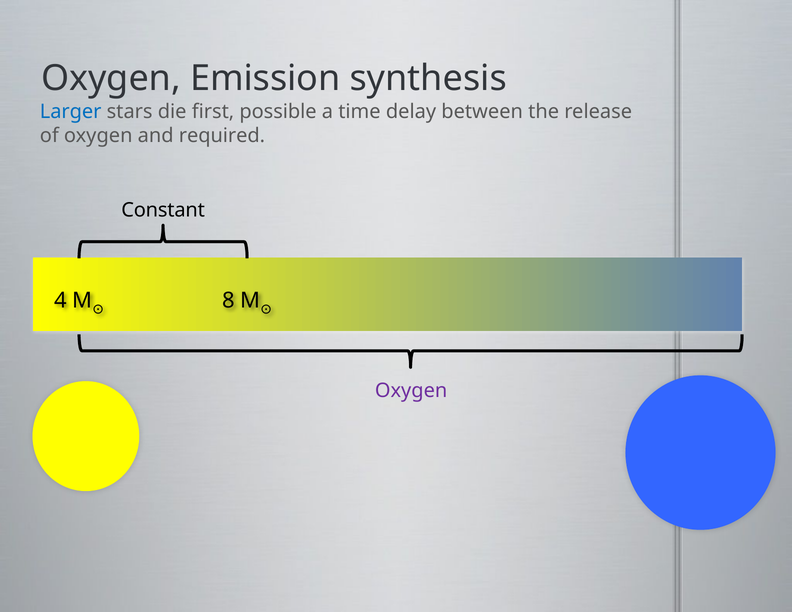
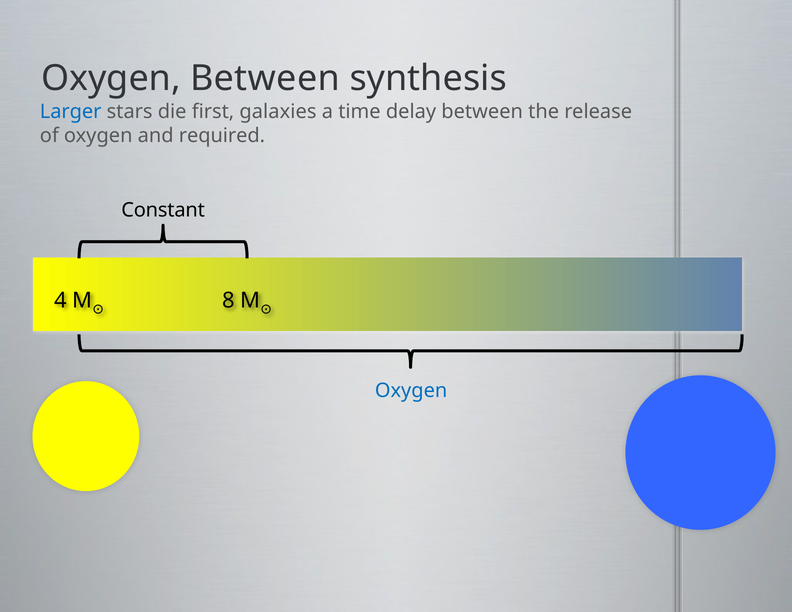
Oxygen Emission: Emission -> Between
possible: possible -> galaxies
Oxygen at (411, 391) colour: purple -> blue
